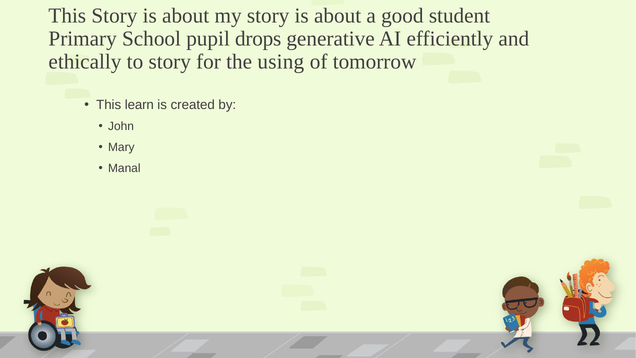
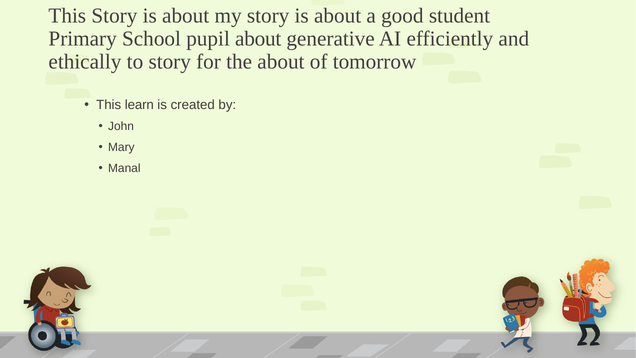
pupil drops: drops -> about
the using: using -> about
